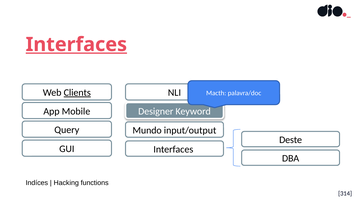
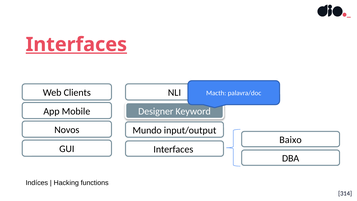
Clients underline: present -> none
Query: Query -> Novos
Deste: Deste -> Baixo
